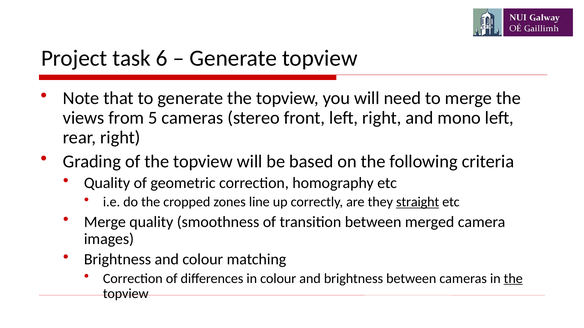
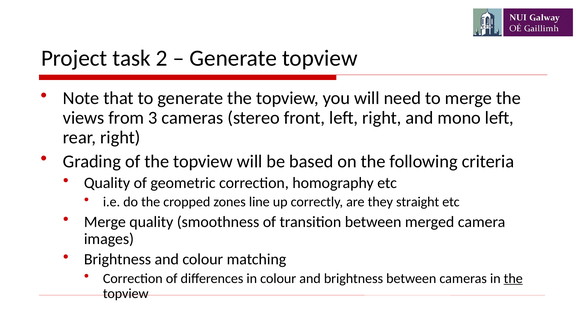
6: 6 -> 2
5: 5 -> 3
straight underline: present -> none
